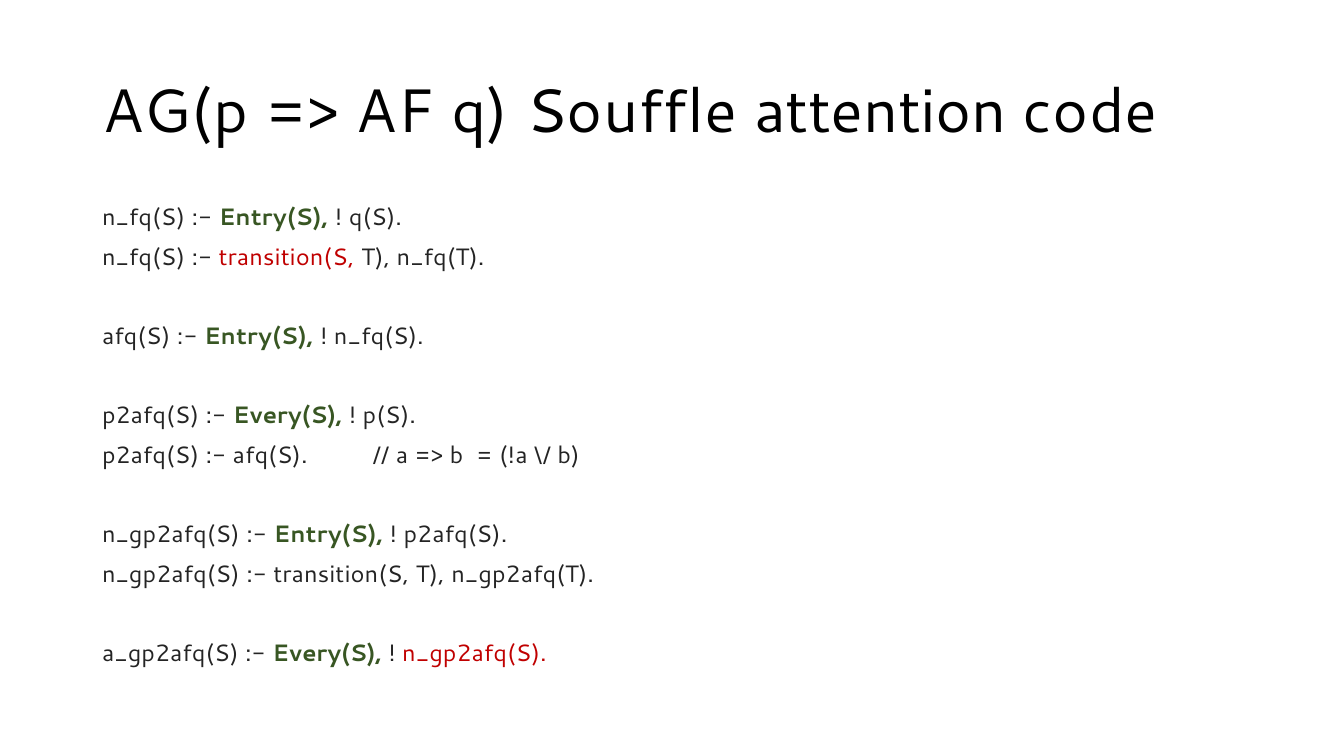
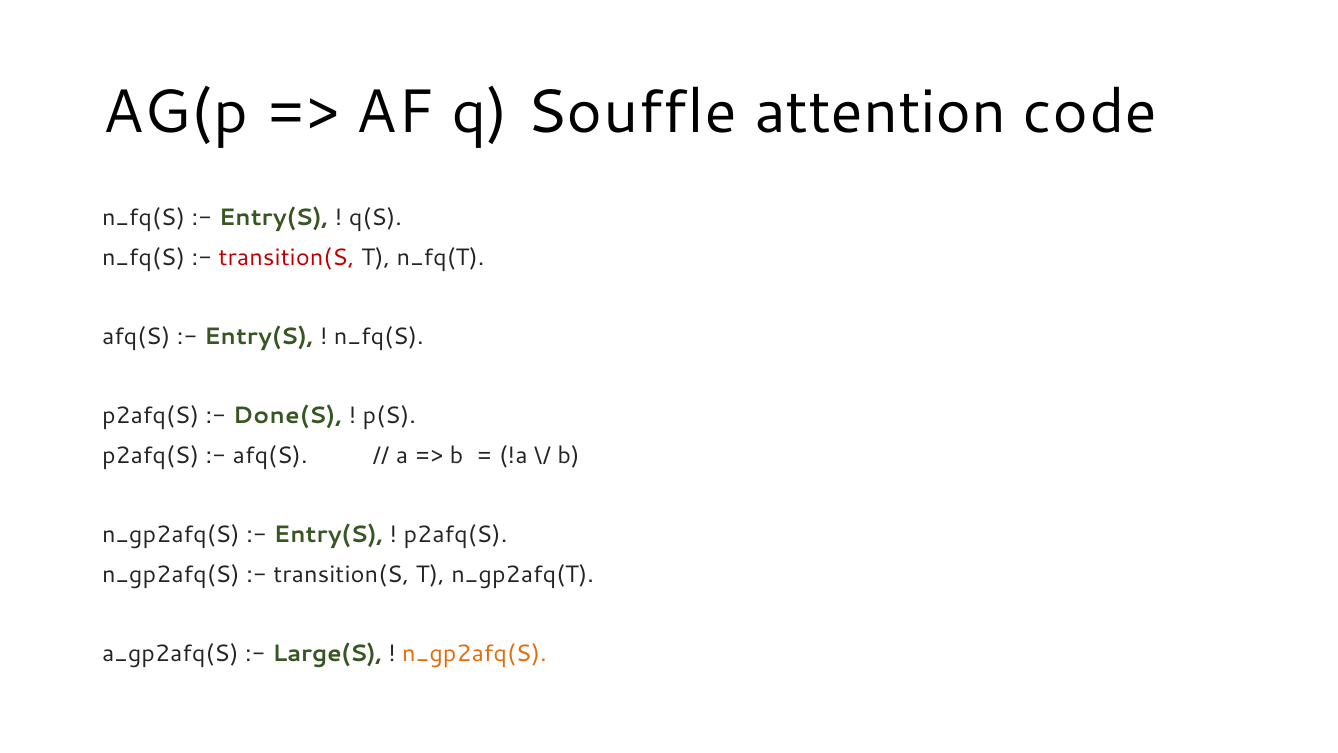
Every(S at (288, 416): Every(S -> Done(S
Every(S at (327, 653): Every(S -> Large(S
n_gp2afq(S at (474, 653) colour: red -> orange
